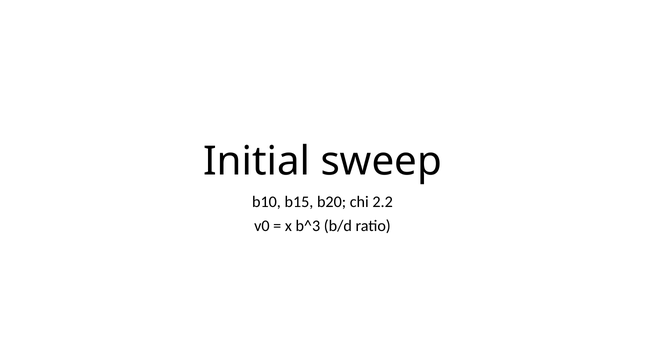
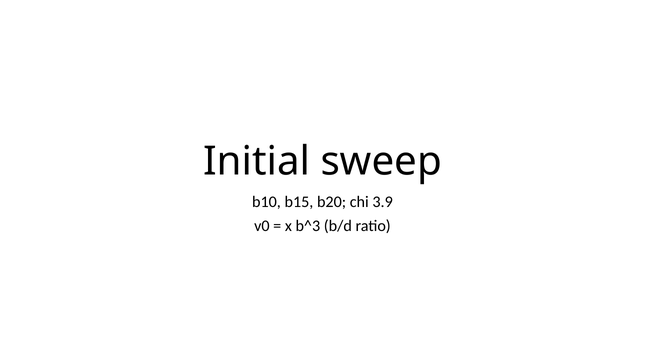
2.2: 2.2 -> 3.9
